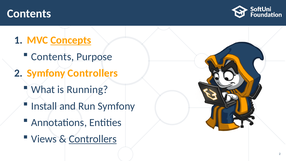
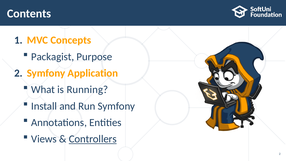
Concepts underline: present -> none
Contents at (53, 57): Contents -> Packagist
Symfony Controllers: Controllers -> Application
